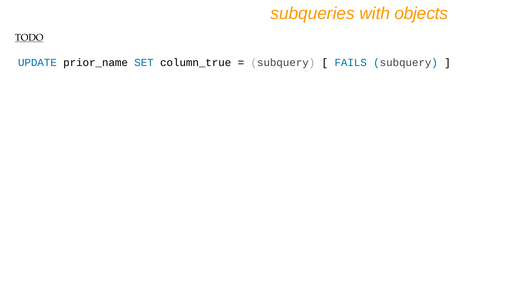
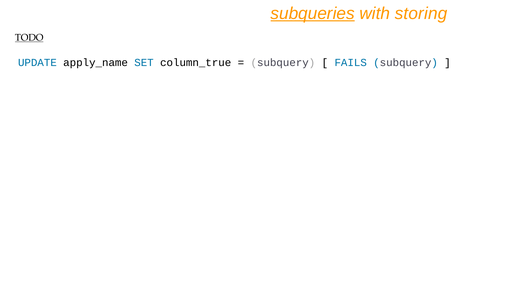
subqueries underline: none -> present
objects: objects -> storing
prior_name: prior_name -> apply_name
